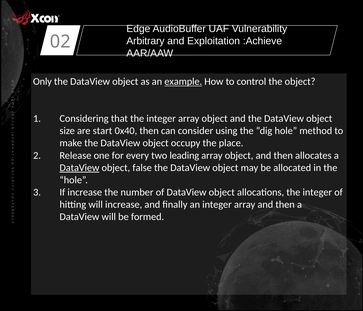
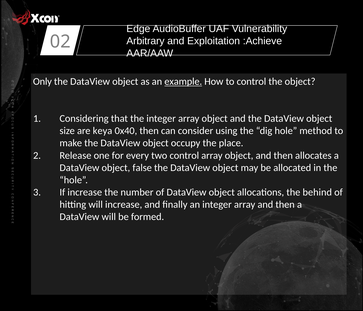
start: start -> keya
two leading: leading -> control
DataView at (79, 168) underline: present -> none
allocations the integer: integer -> behind
